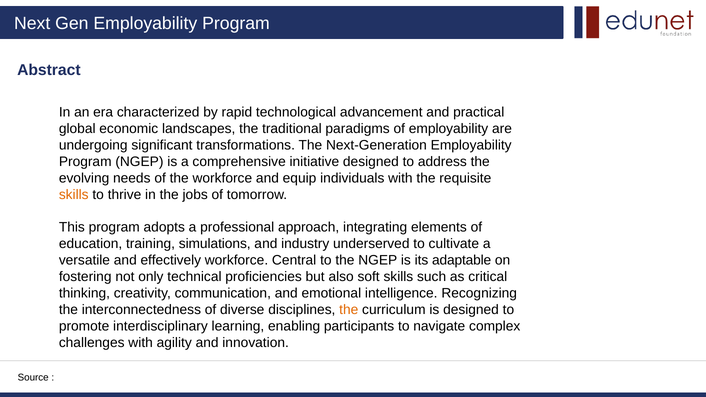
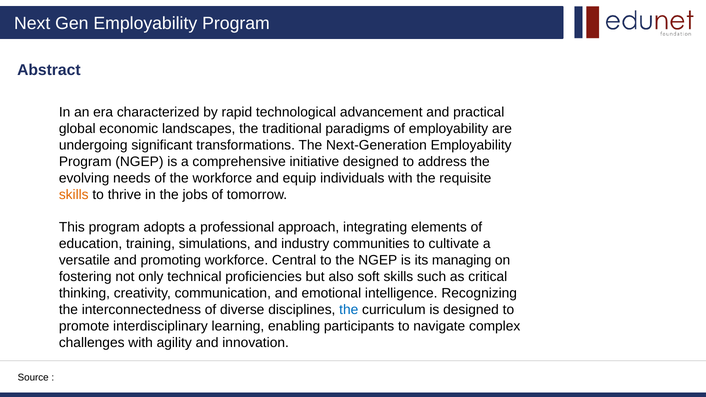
underserved: underserved -> communities
effectively: effectively -> promoting
adaptable: adaptable -> managing
the at (349, 310) colour: orange -> blue
